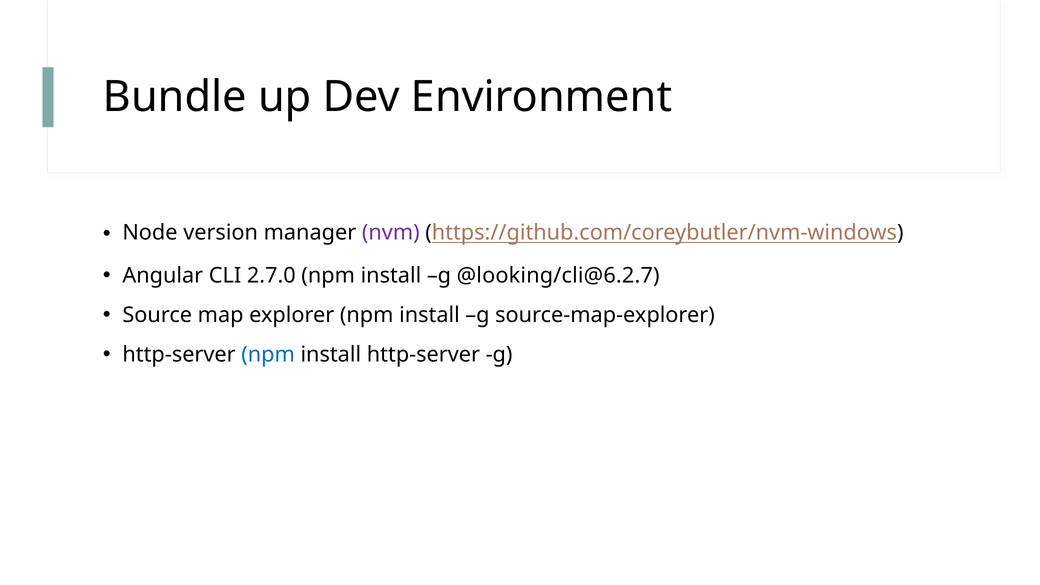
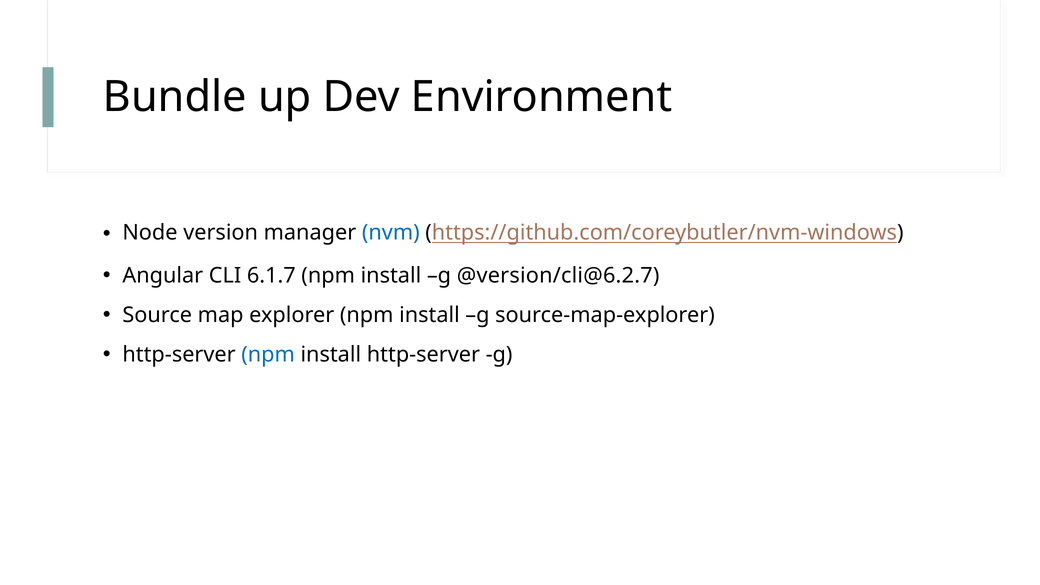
nvm colour: purple -> blue
2.7.0: 2.7.0 -> 6.1.7
@looking/cli@6.2.7: @looking/cli@6.2.7 -> @version/cli@6.2.7
